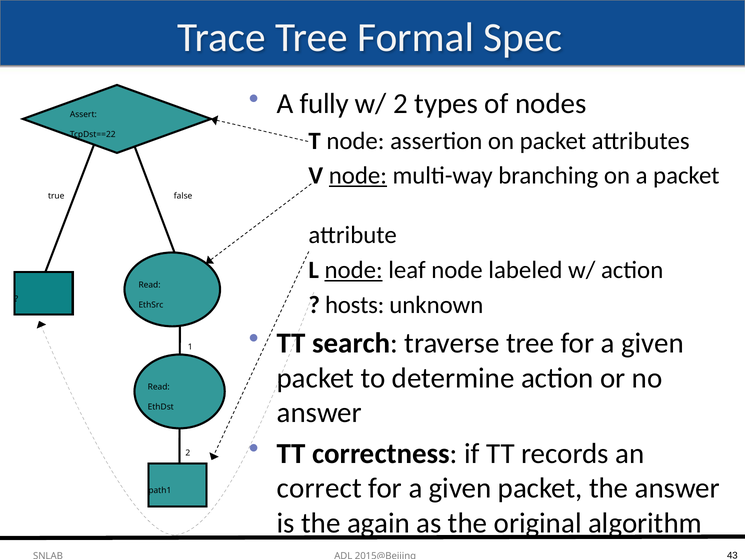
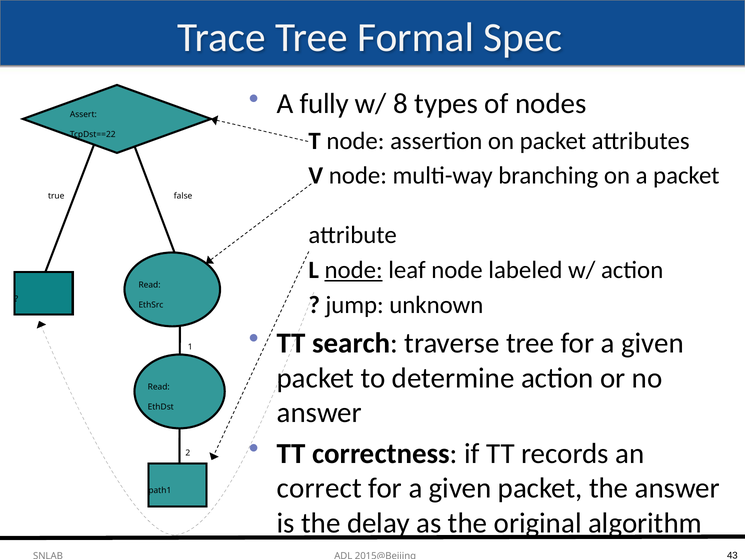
w/ 2: 2 -> 8
node at (358, 176) underline: present -> none
hosts: hosts -> jump
again: again -> delay
